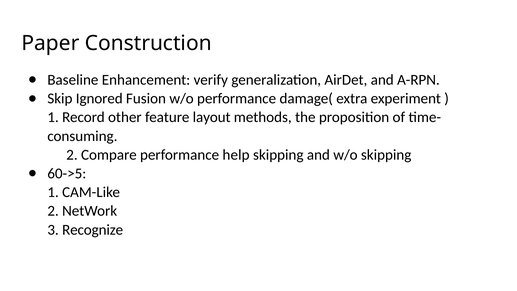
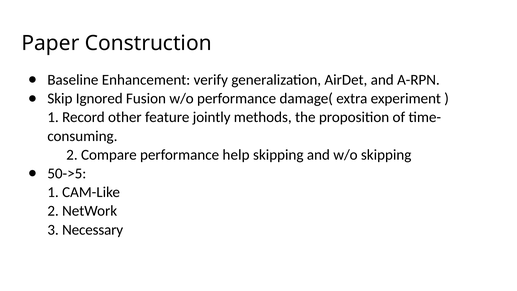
layout: layout -> jointly
60->5: 60->5 -> 50->5
Recognize: Recognize -> Necessary
